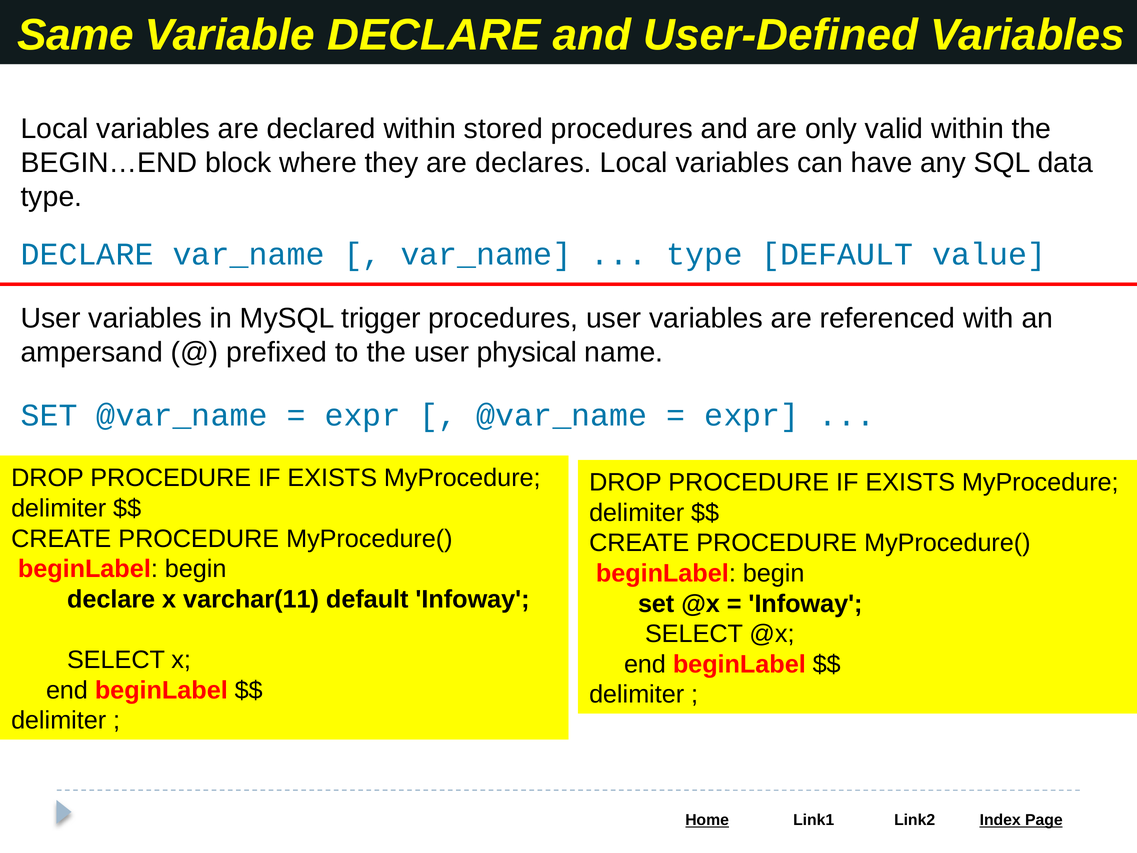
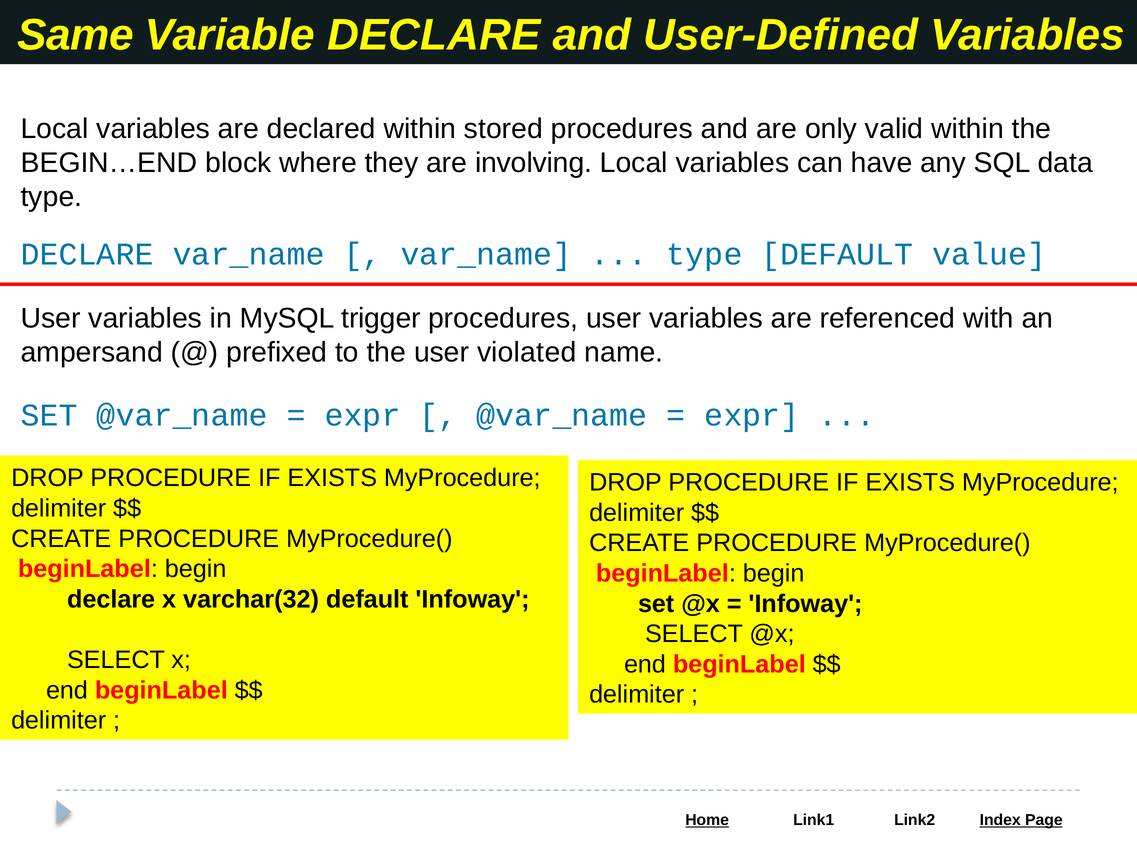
declares: declares -> involving
physical: physical -> violated
varchar(11: varchar(11 -> varchar(32
